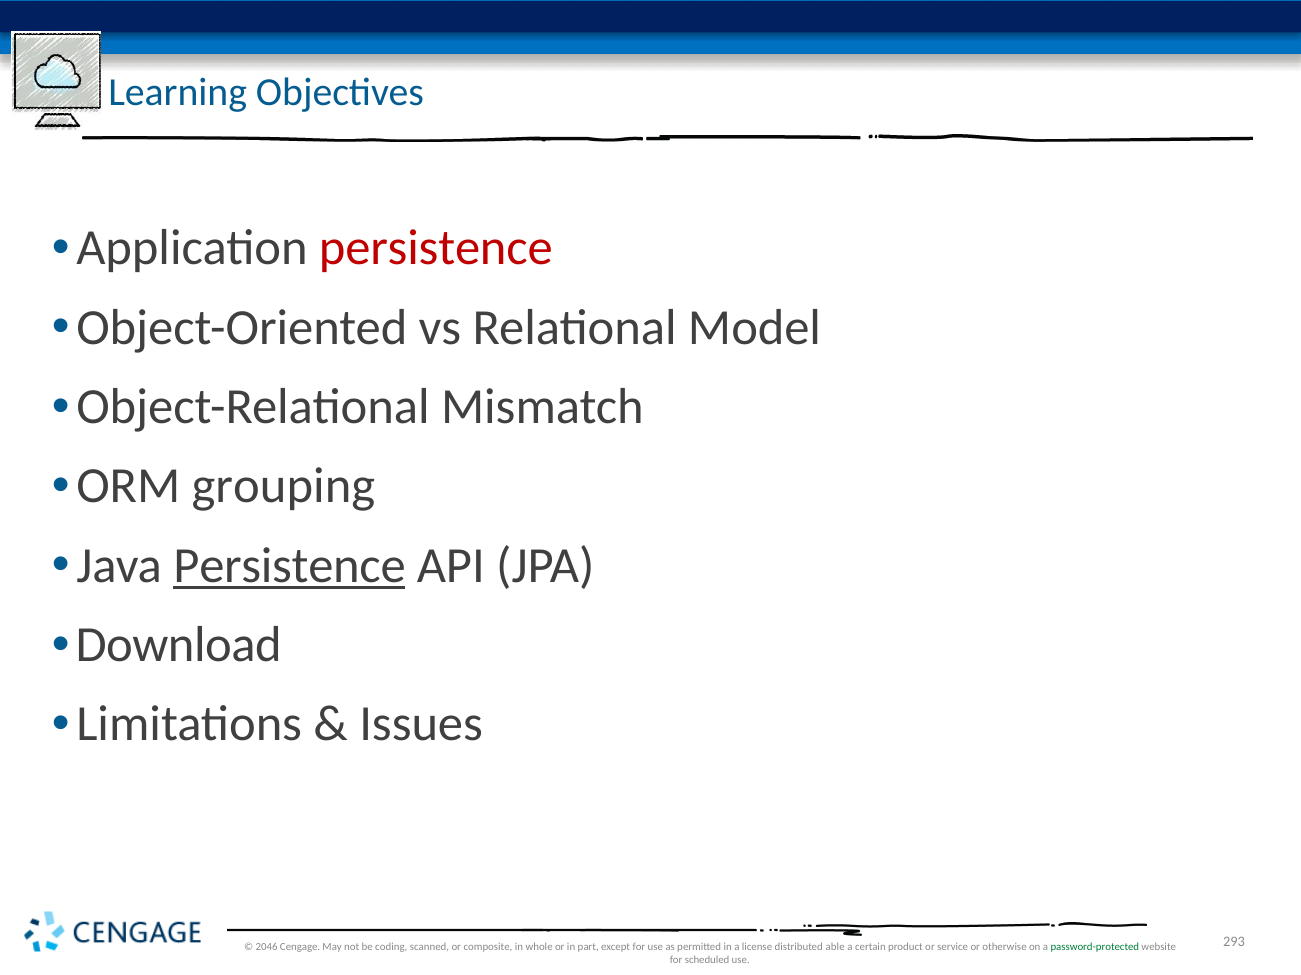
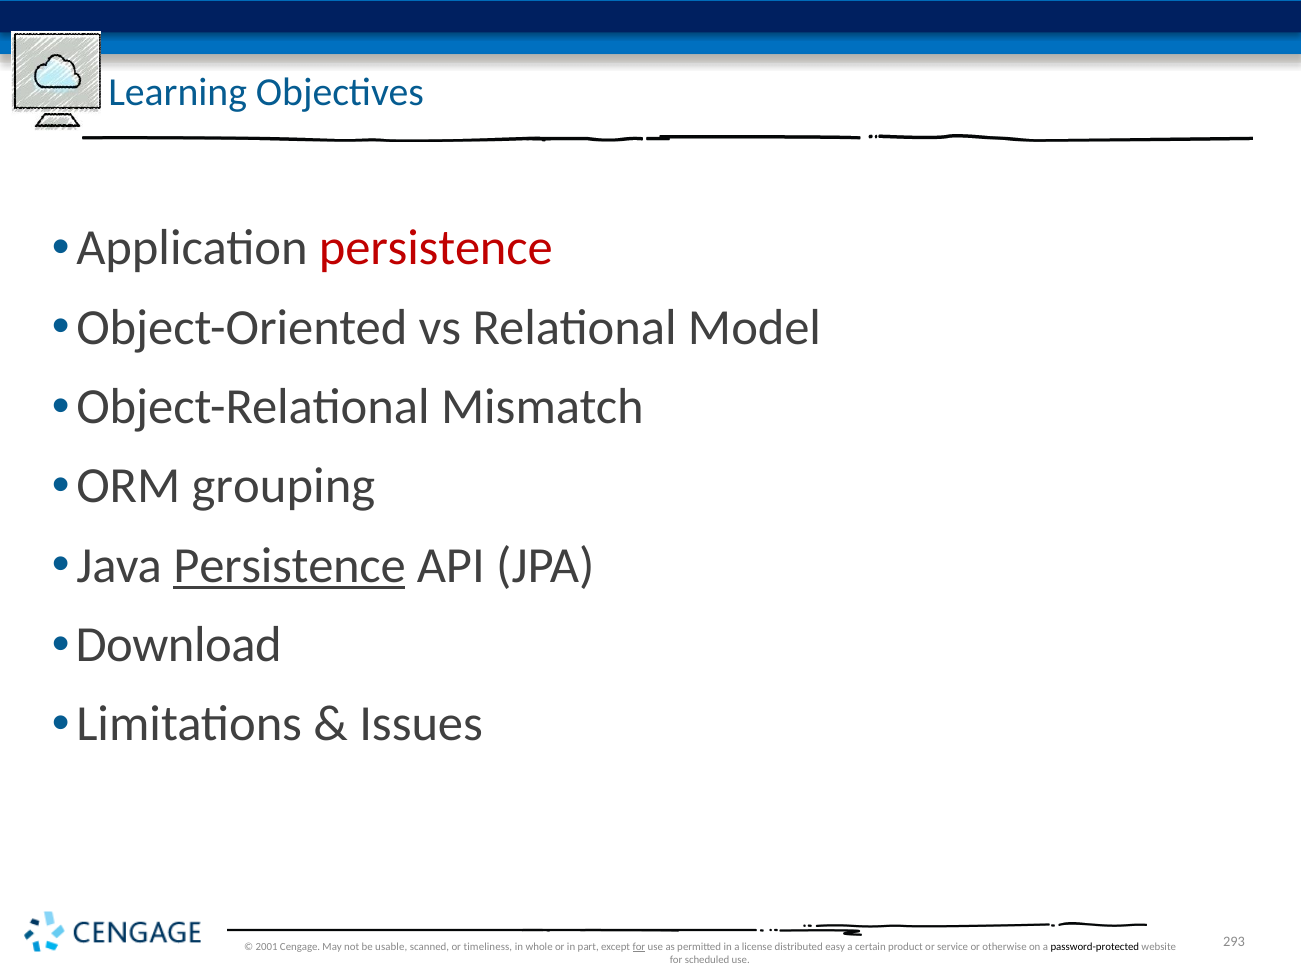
2046: 2046 -> 2001
coding: coding -> usable
composite: composite -> timeliness
for at (639, 948) underline: none -> present
able: able -> easy
password-protected colour: green -> black
